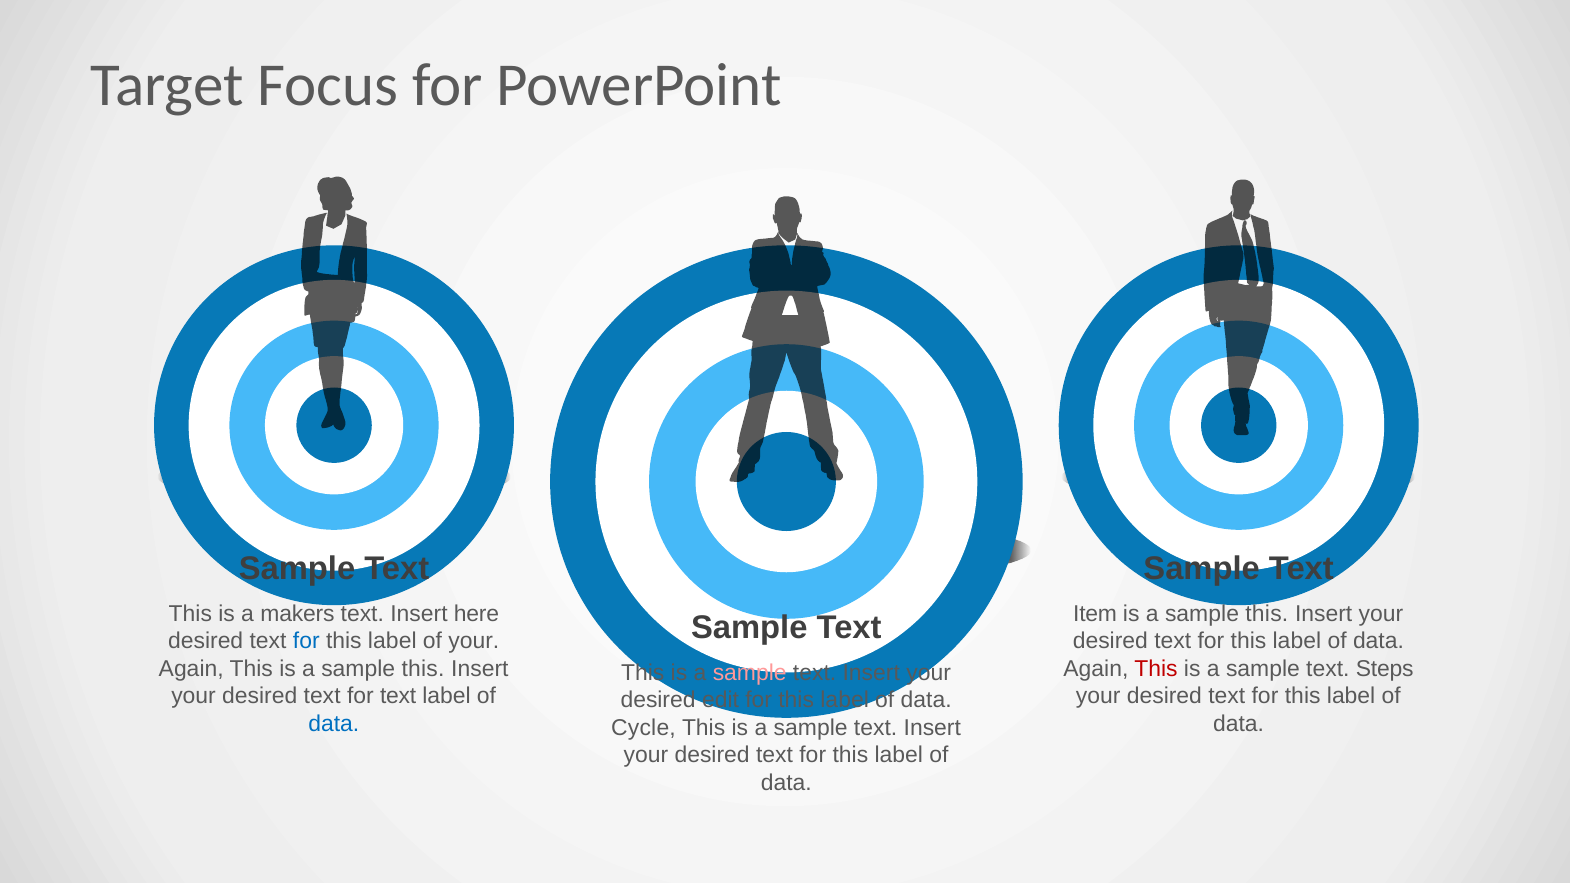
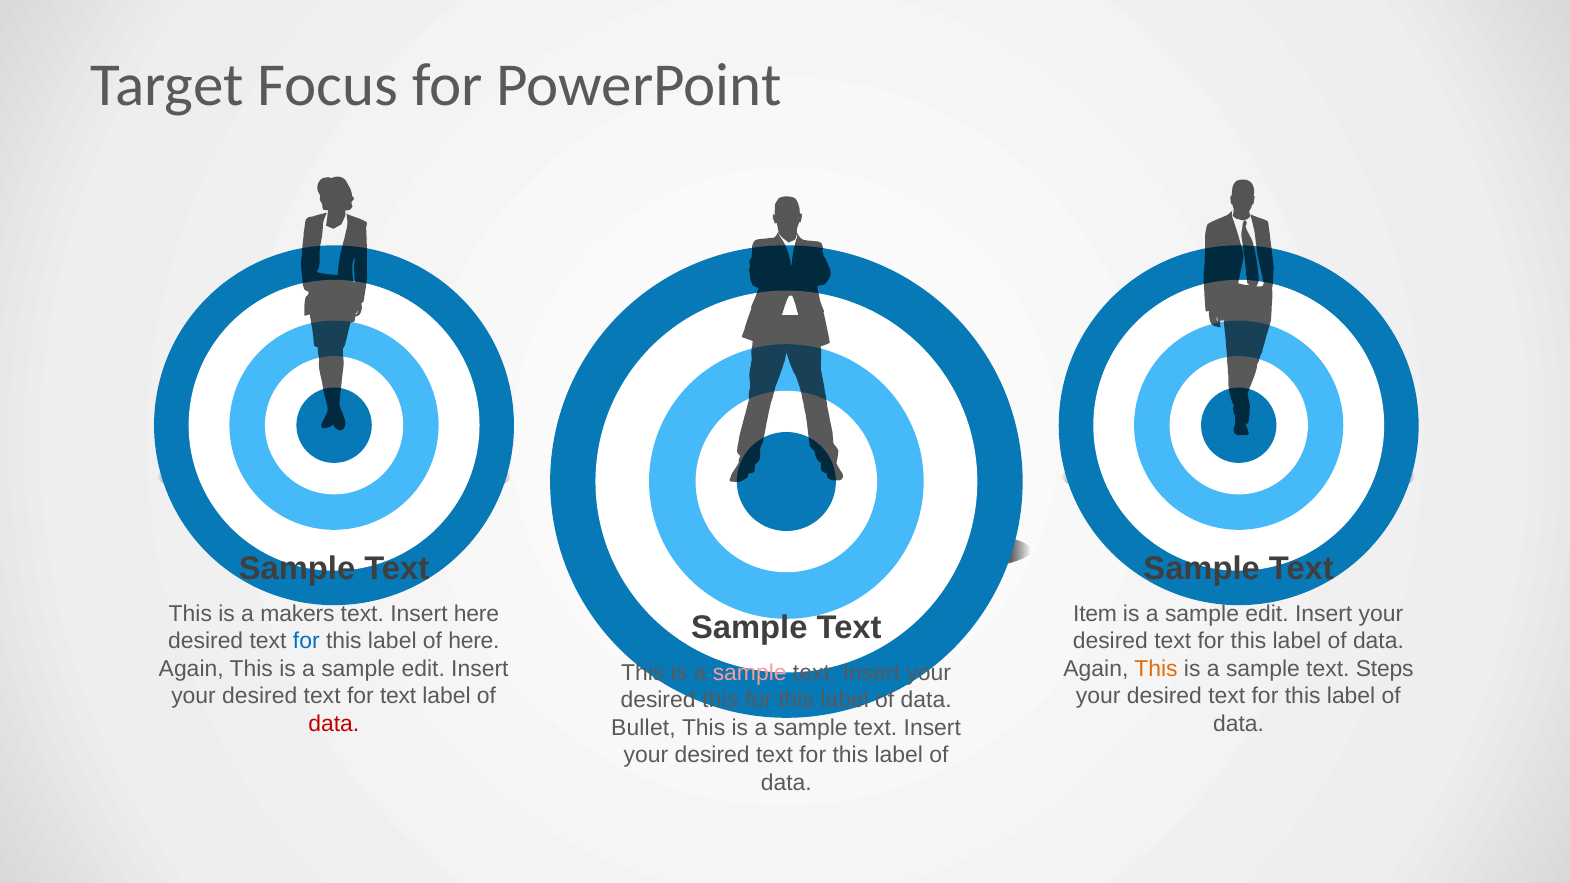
this at (1267, 614): this -> edit
of your: your -> here
this at (423, 669): this -> edit
This at (1156, 669) colour: red -> orange
desired edit: edit -> this
data at (334, 724) colour: blue -> red
Cycle: Cycle -> Bullet
